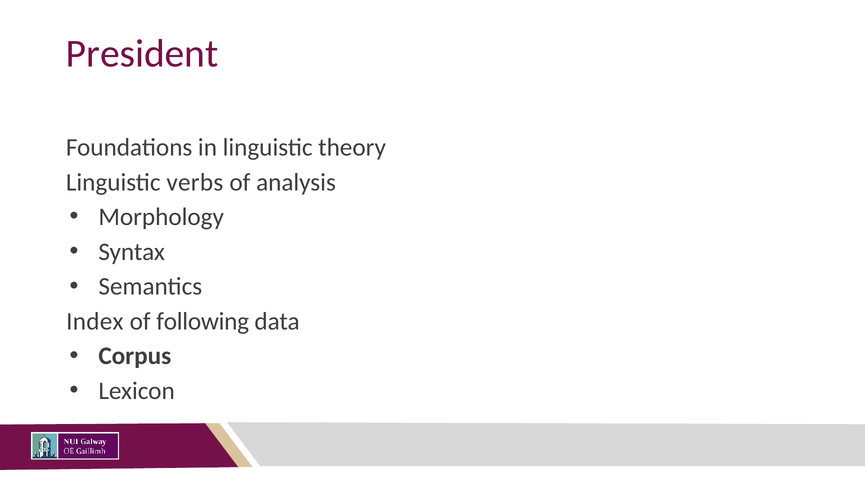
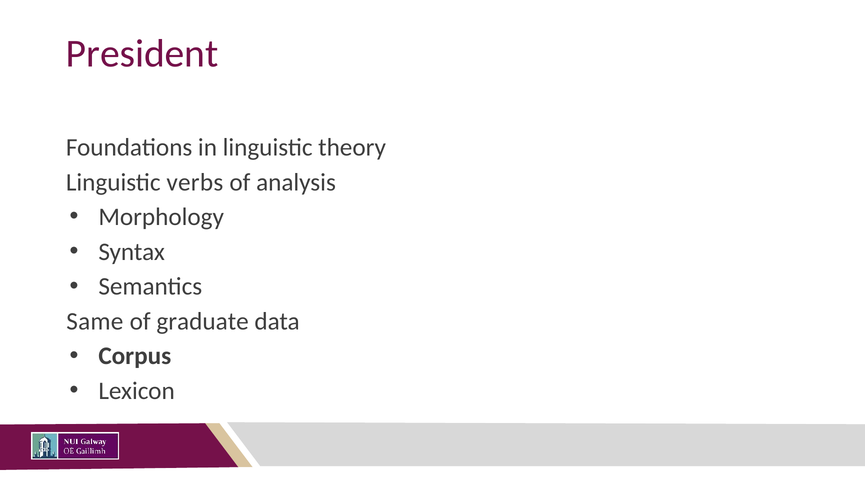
Index: Index -> Same
following: following -> graduate
